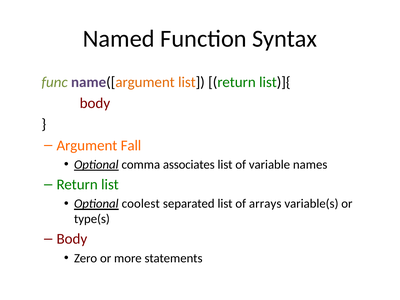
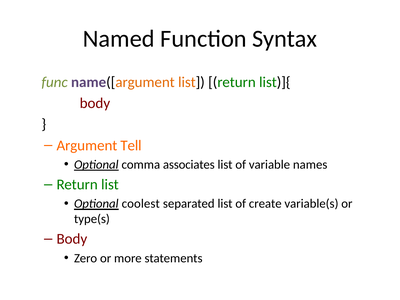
Fall: Fall -> Tell
arrays: arrays -> create
